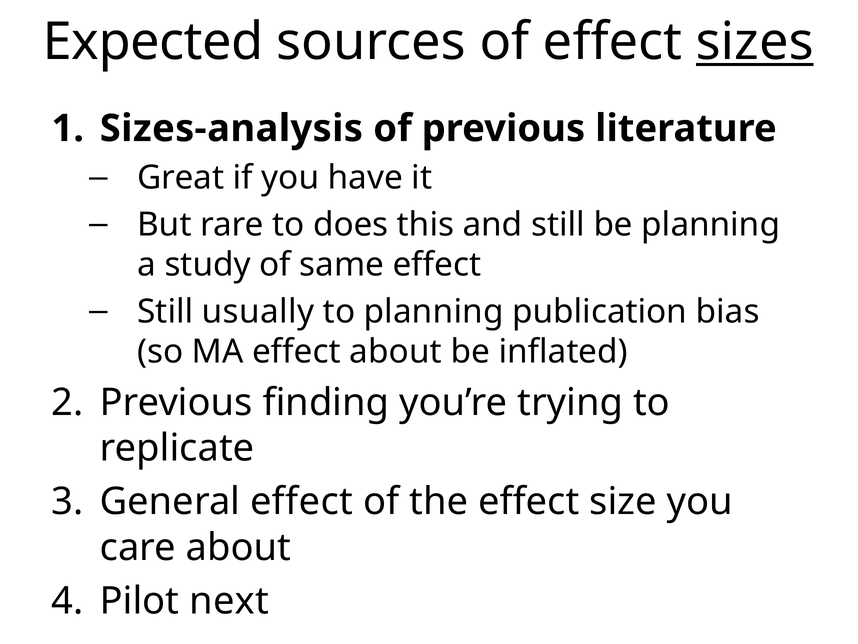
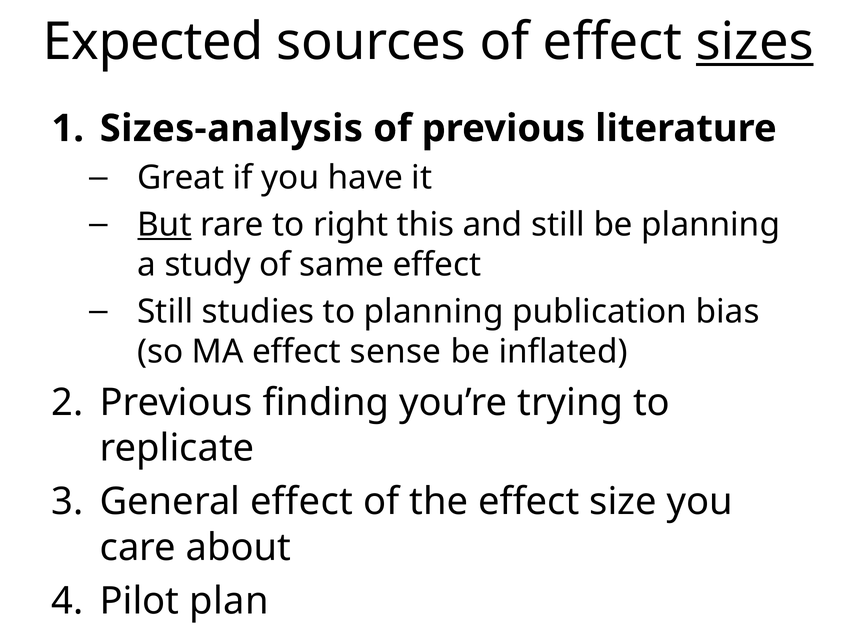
But underline: none -> present
does: does -> right
usually: usually -> studies
effect about: about -> sense
next: next -> plan
